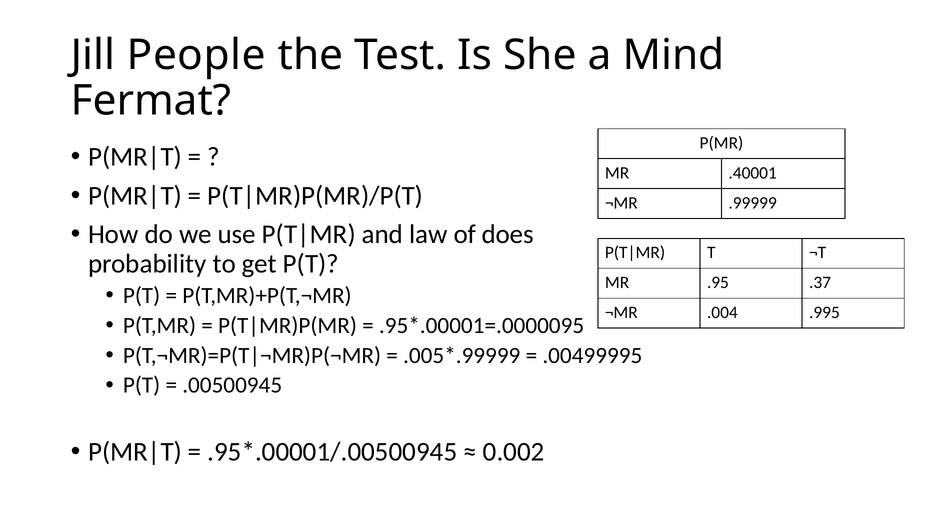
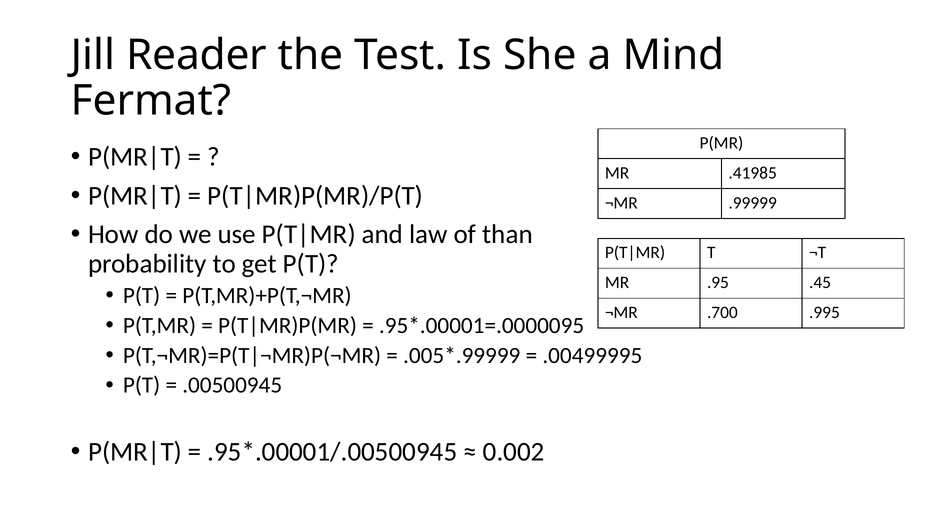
People: People -> Reader
.40001: .40001 -> .41985
does: does -> than
.37: .37 -> .45
.004: .004 -> .700
